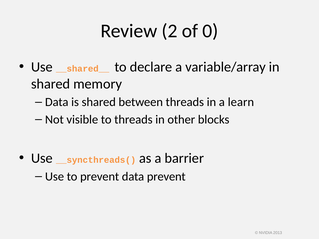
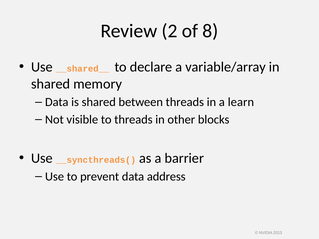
0: 0 -> 8
data prevent: prevent -> address
